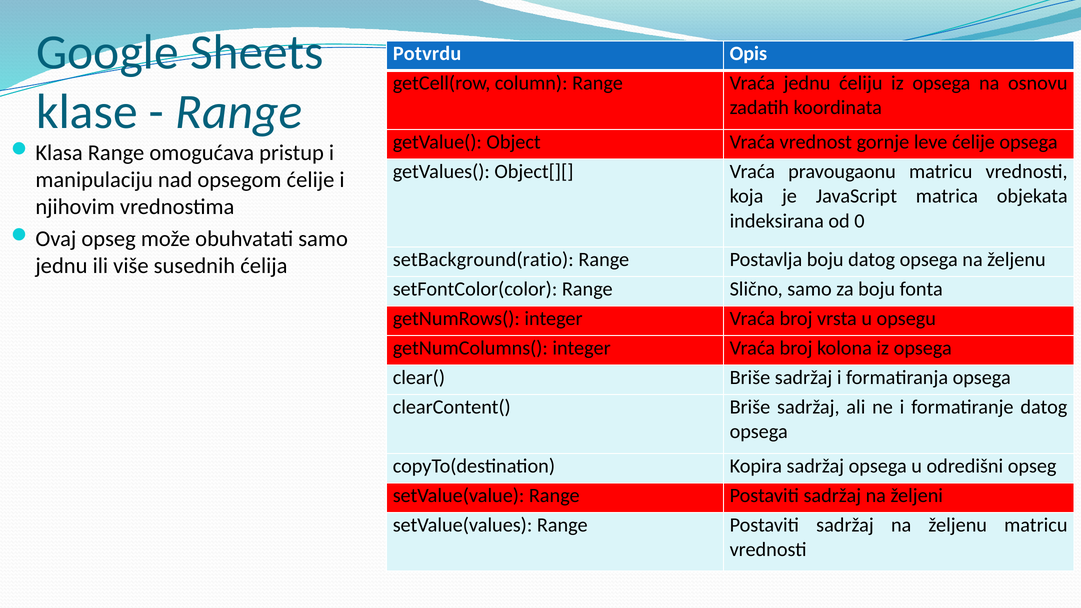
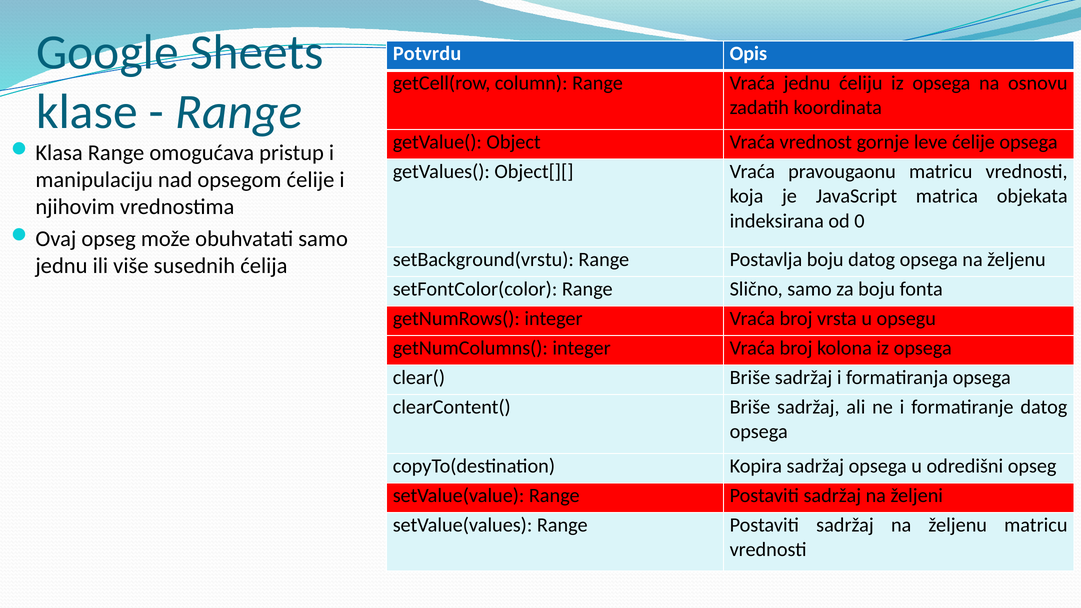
setBackground(ratio: setBackground(ratio -> setBackground(vrstu
